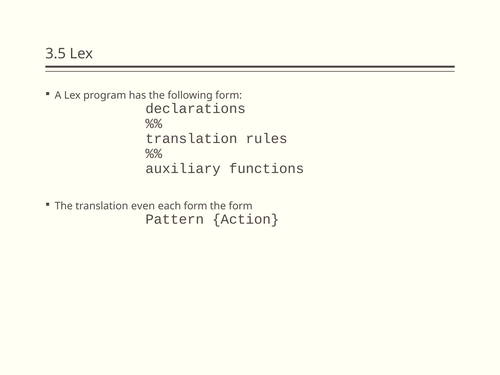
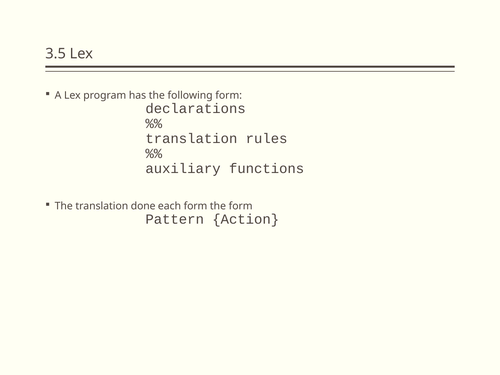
even: even -> done
